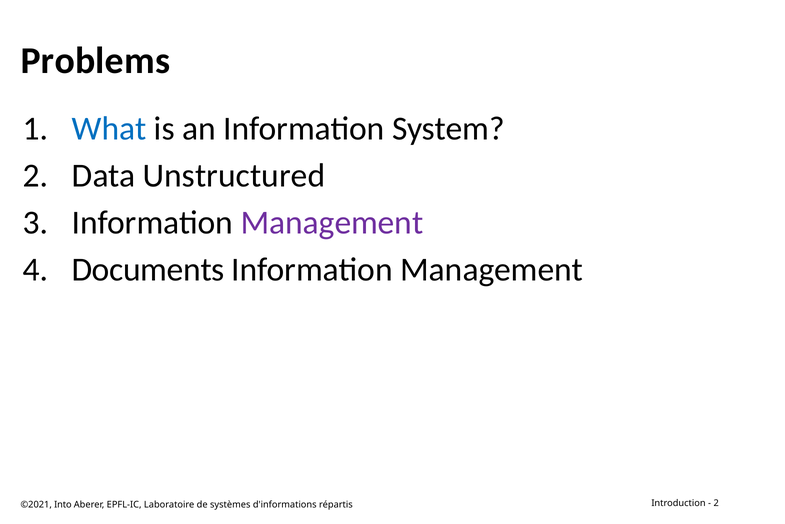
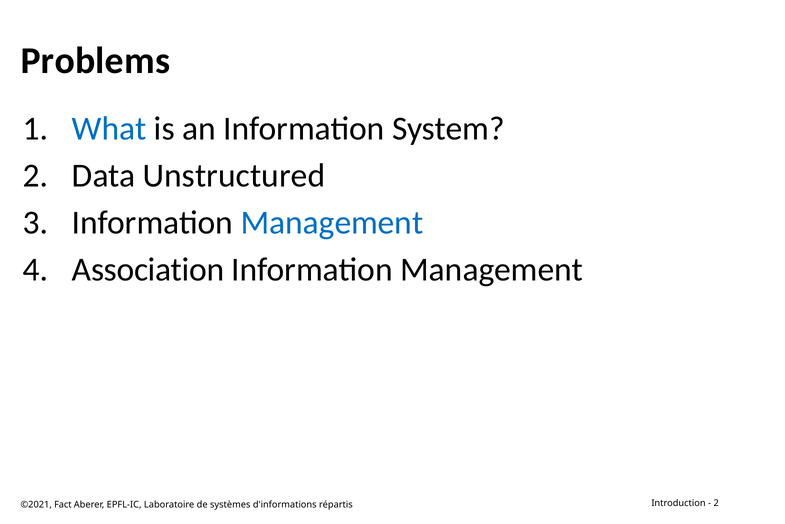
Management at (332, 223) colour: purple -> blue
Documents: Documents -> Association
Into: Into -> Fact
